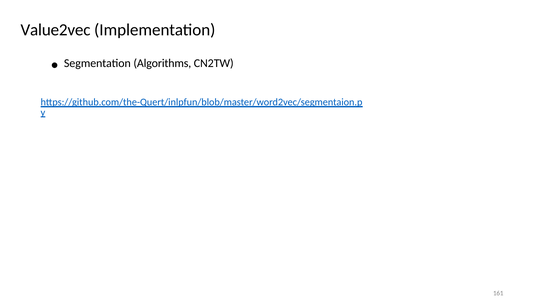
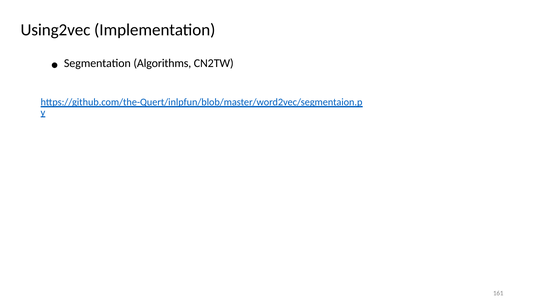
Value2vec: Value2vec -> Using2vec
